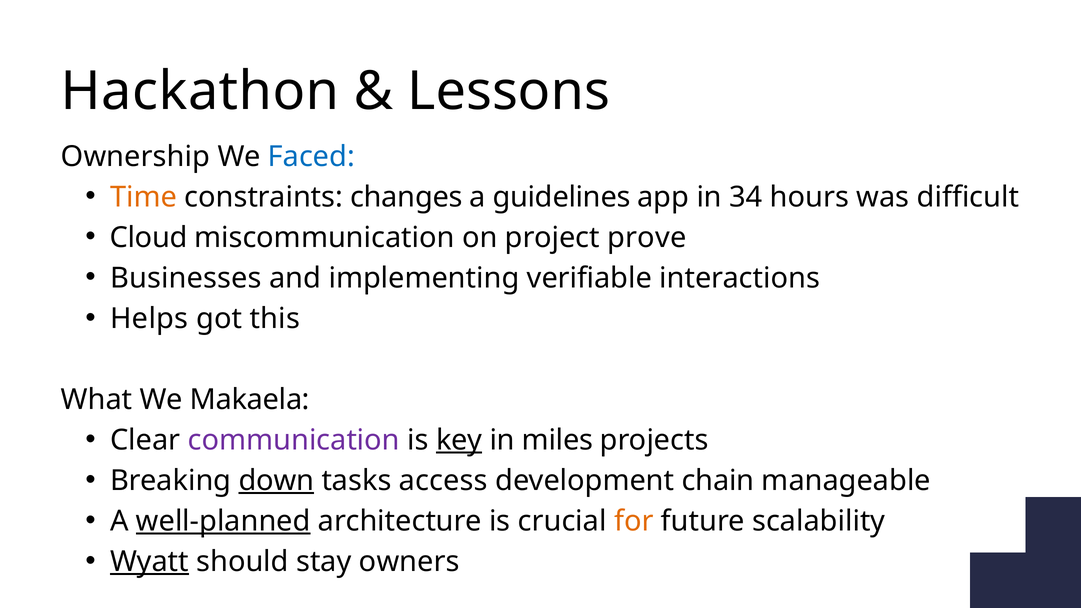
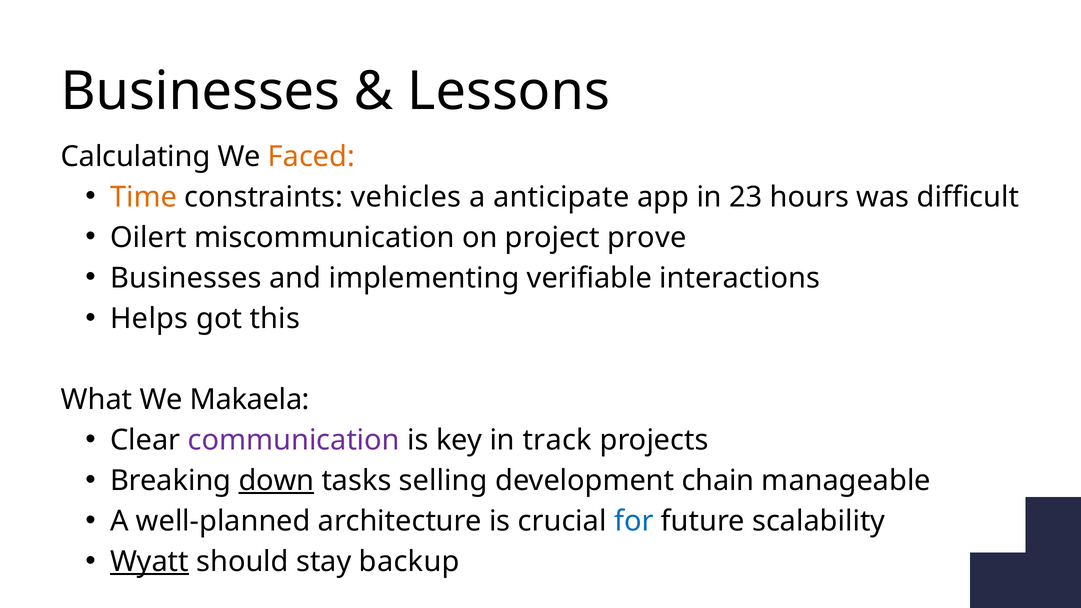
Hackathon at (200, 91): Hackathon -> Businesses
Ownership: Ownership -> Calculating
Faced colour: blue -> orange
changes: changes -> vehicles
guidelines: guidelines -> anticipate
34: 34 -> 23
Cloud: Cloud -> Oilert
key underline: present -> none
miles: miles -> track
access: access -> selling
well-planned underline: present -> none
for colour: orange -> blue
owners: owners -> backup
